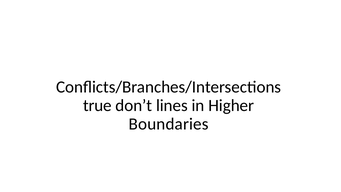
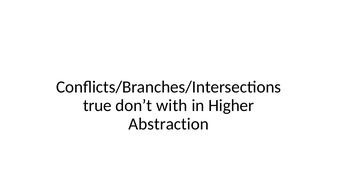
lines: lines -> with
Boundaries: Boundaries -> Abstraction
